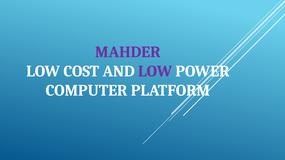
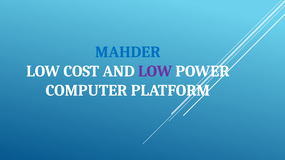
MAHDER colour: purple -> blue
